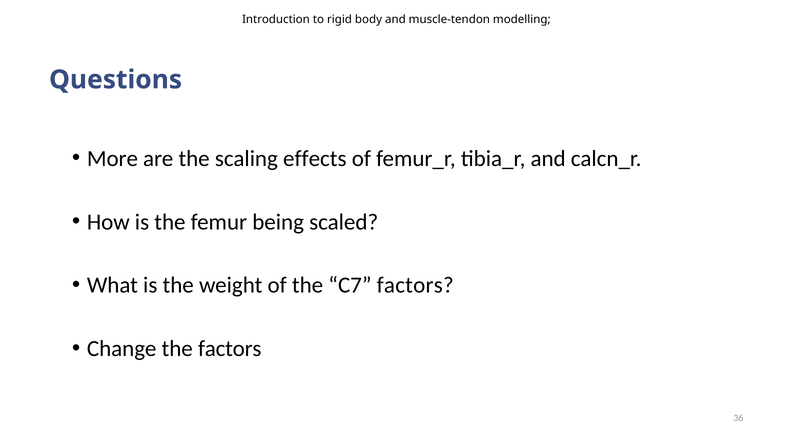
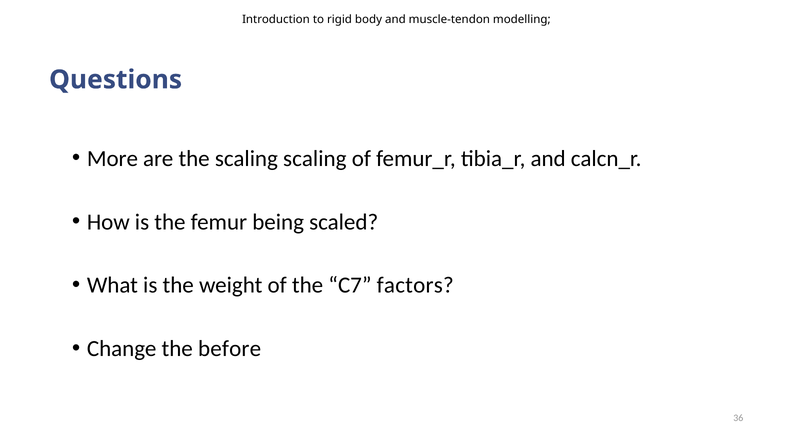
scaling effects: effects -> scaling
the factors: factors -> before
